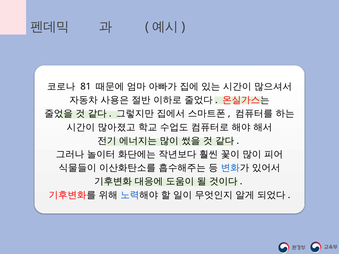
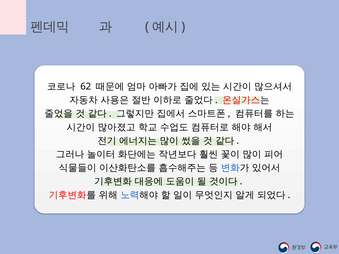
81: 81 -> 62
